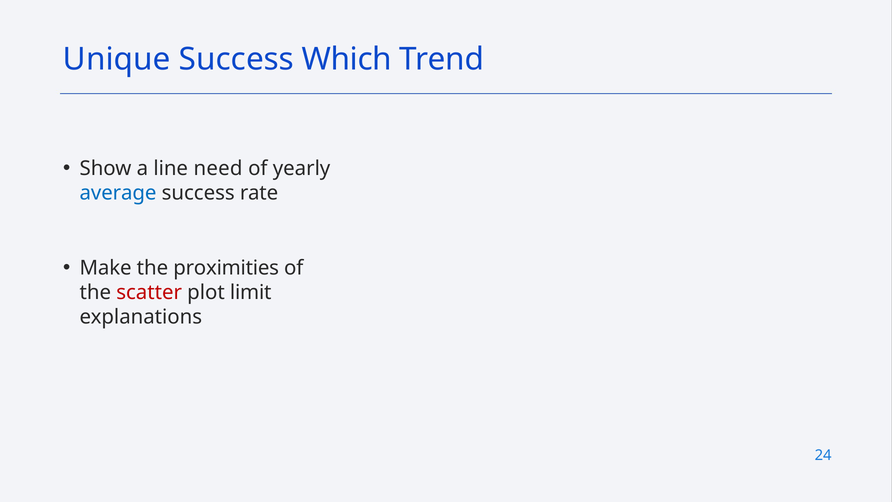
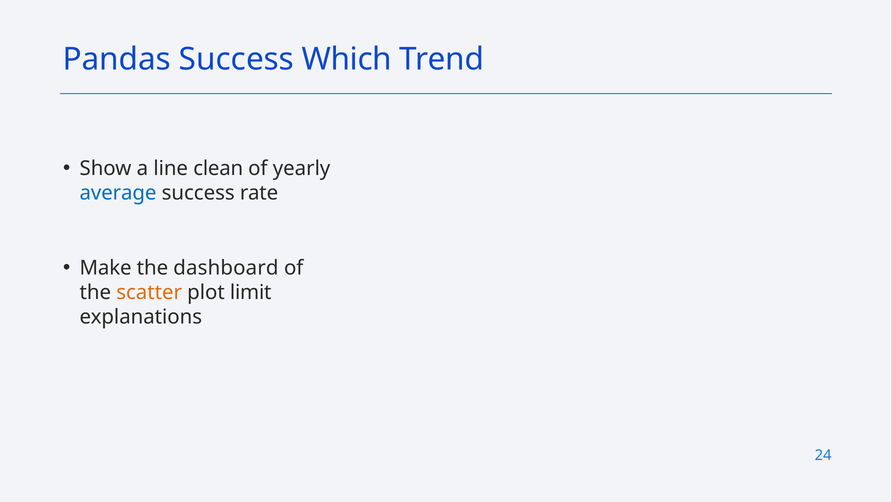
Unique: Unique -> Pandas
need: need -> clean
proximities: proximities -> dashboard
scatter colour: red -> orange
